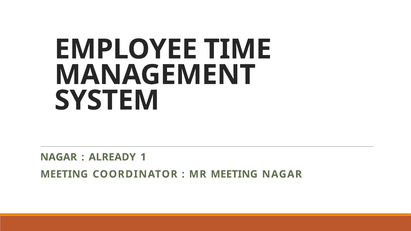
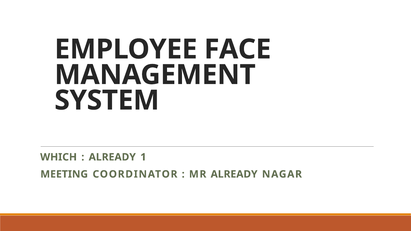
TIME: TIME -> FACE
NAGAR at (59, 157): NAGAR -> WHICH
MR MEETING: MEETING -> ALREADY
